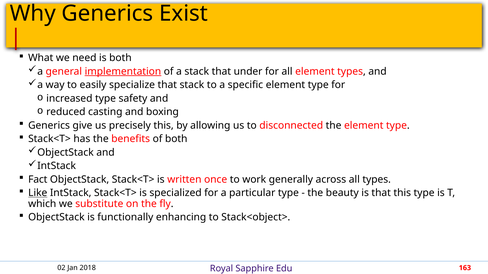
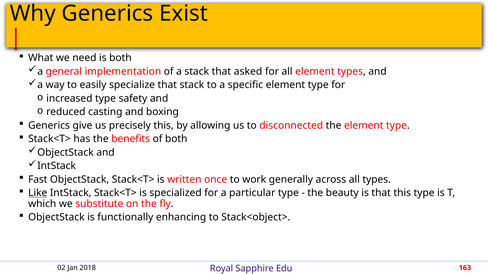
implementation underline: present -> none
under: under -> asked
Fact: Fact -> Fast
